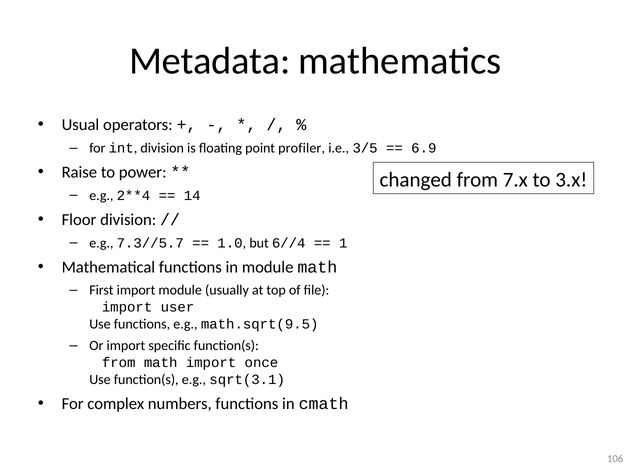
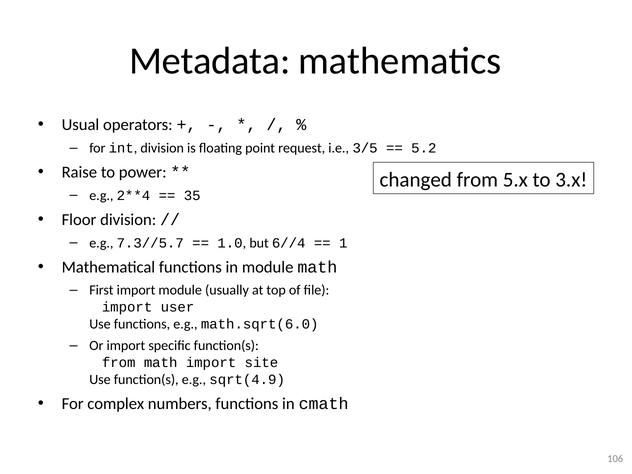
profiler: profiler -> request
6.9: 6.9 -> 5.2
7.x: 7.x -> 5.x
14: 14 -> 35
math.sqrt(9.5: math.sqrt(9.5 -> math.sqrt(6.0
once: once -> site
sqrt(3.1: sqrt(3.1 -> sqrt(4.9
